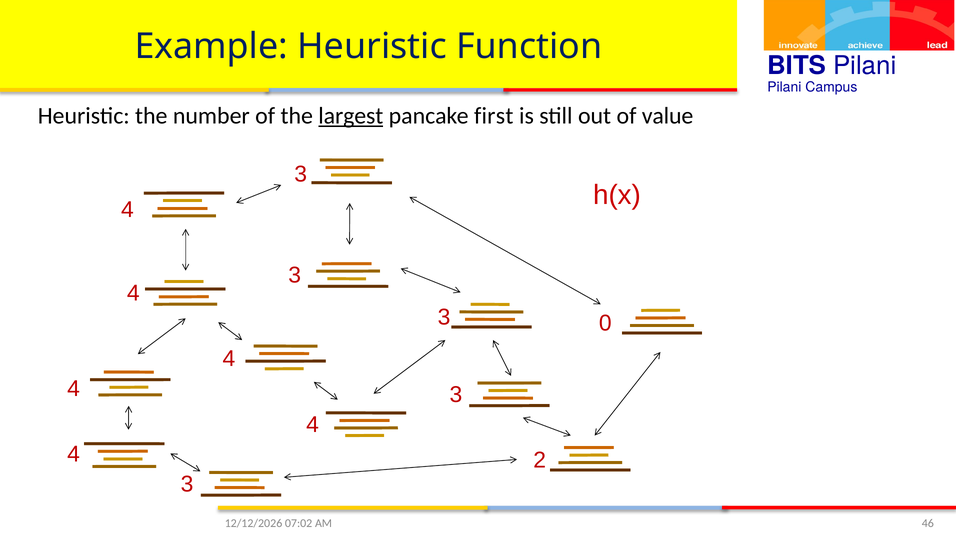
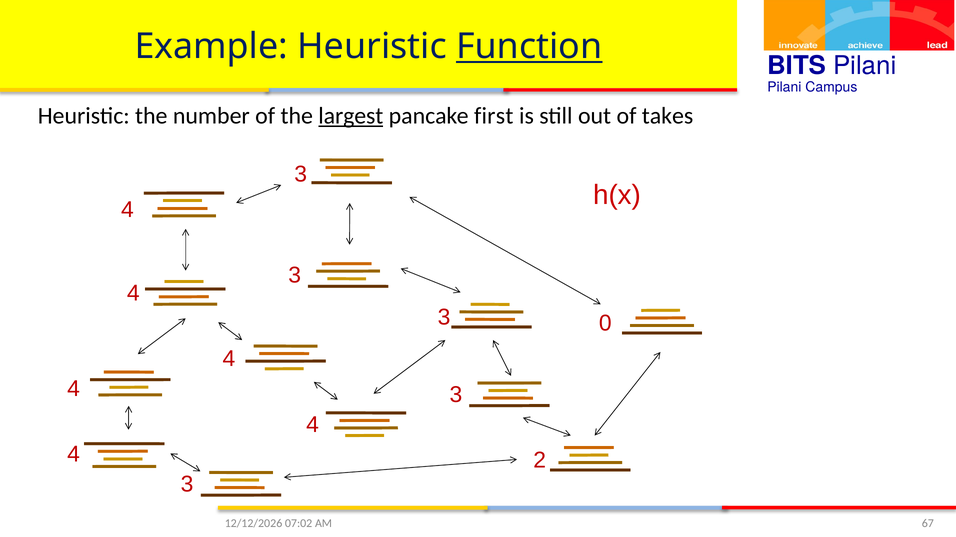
Function underline: none -> present
value: value -> takes
46: 46 -> 67
